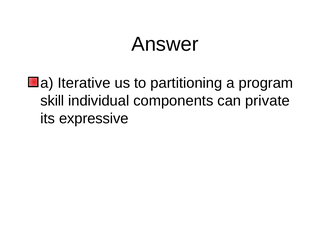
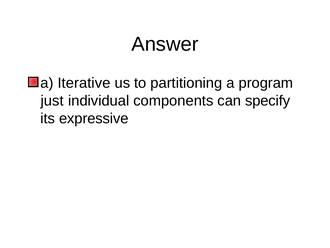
skill: skill -> just
private: private -> specify
